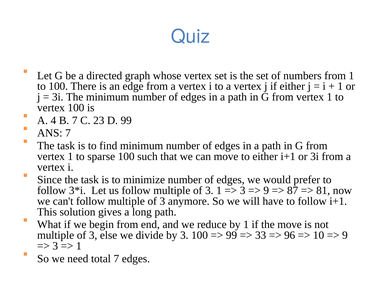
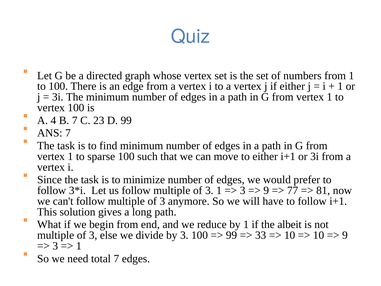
87: 87 -> 77
the move: move -> albeit
96 at (290, 235): 96 -> 10
